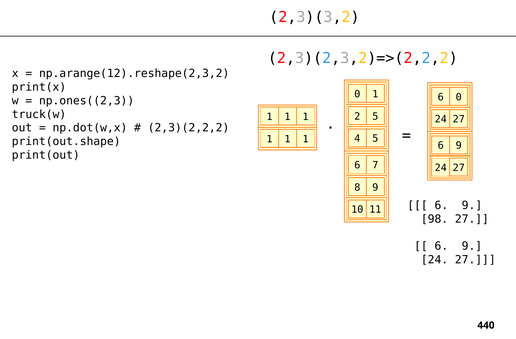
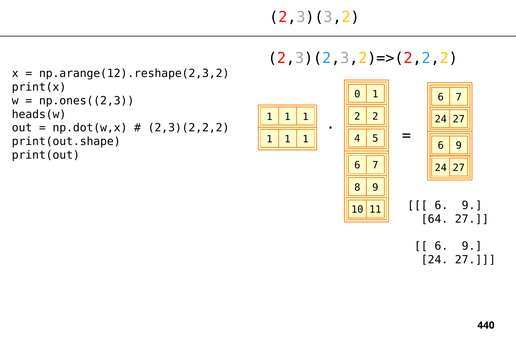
0 at (459, 97): 0 -> 7
truck(w: truck(w -> heads(w
2 5: 5 -> 2
98: 98 -> 64
